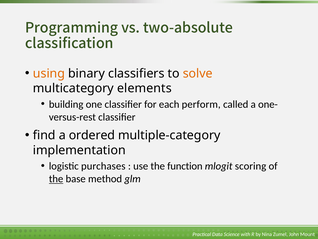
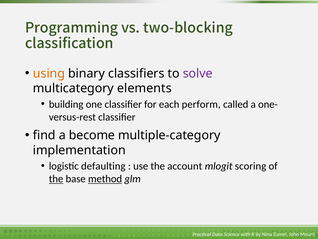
two-absolute: two-absolute -> two-blocking
solve colour: orange -> purple
ordered: ordered -> become
purchases: purchases -> defaulting
function: function -> account
method underline: none -> present
